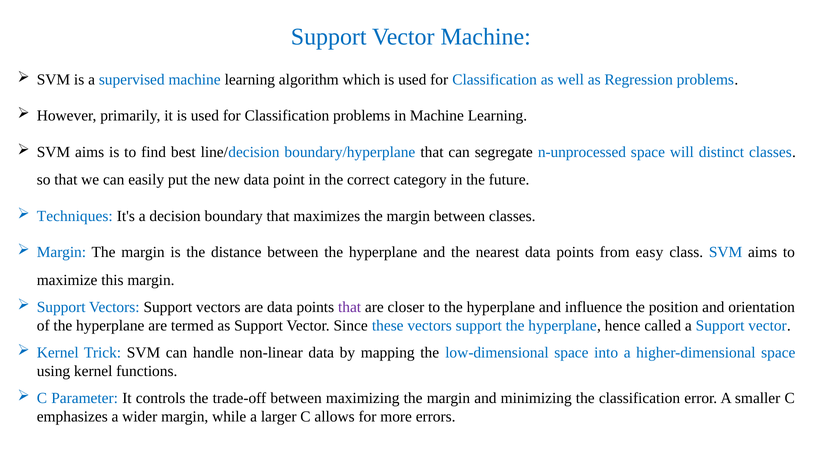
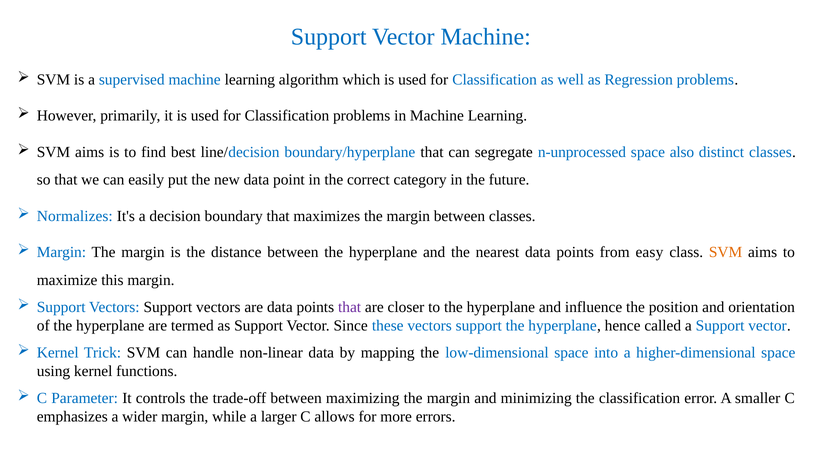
will: will -> also
Techniques: Techniques -> Normalizes
SVM at (726, 253) colour: blue -> orange
